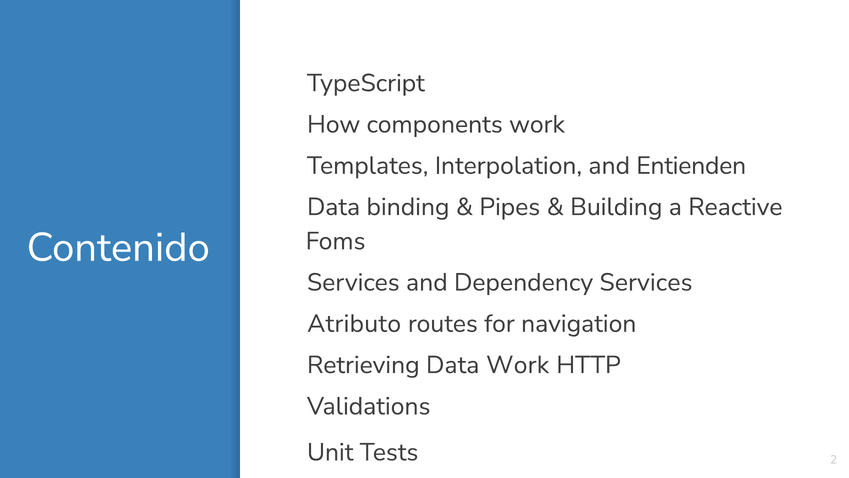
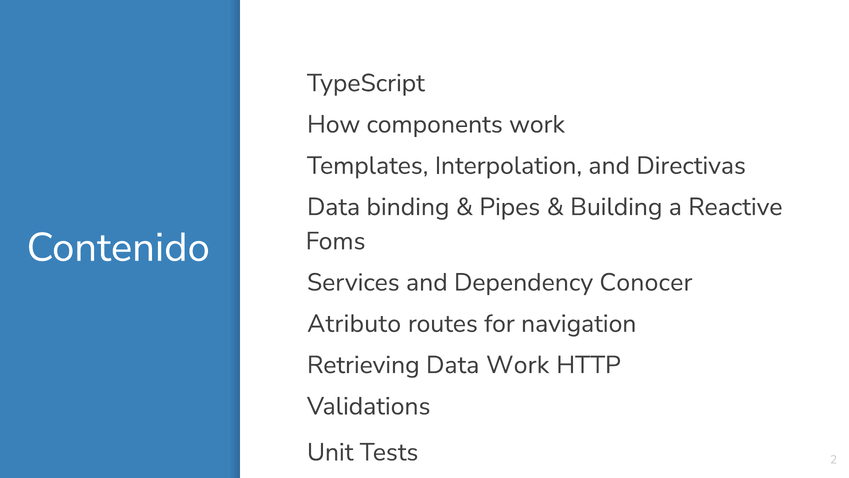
Entienden: Entienden -> Directivas
Dependency Services: Services -> Conocer
